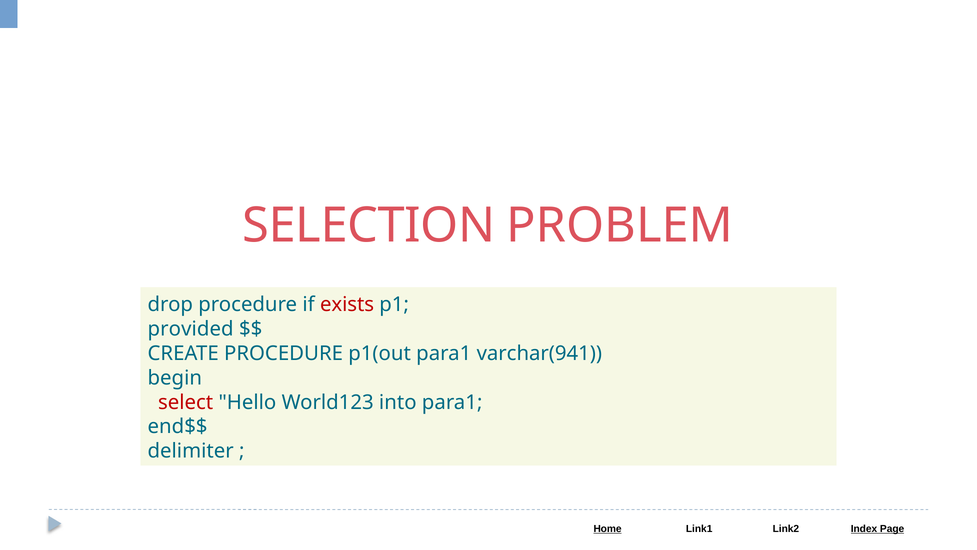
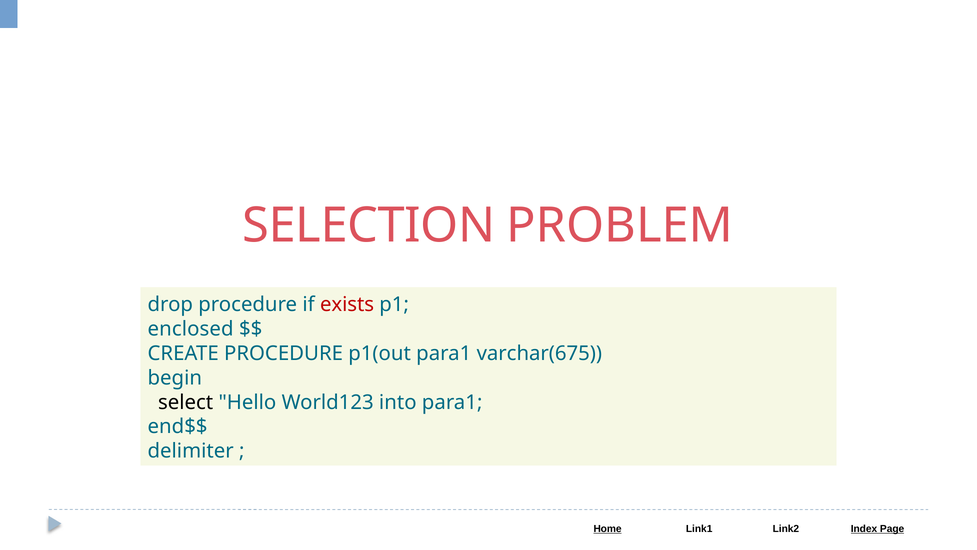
provided: provided -> enclosed
varchar(941: varchar(941 -> varchar(675
select colour: red -> black
